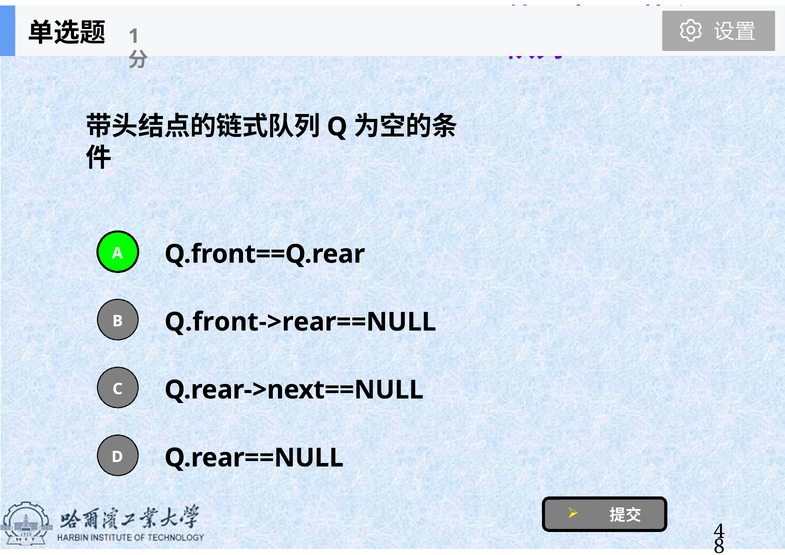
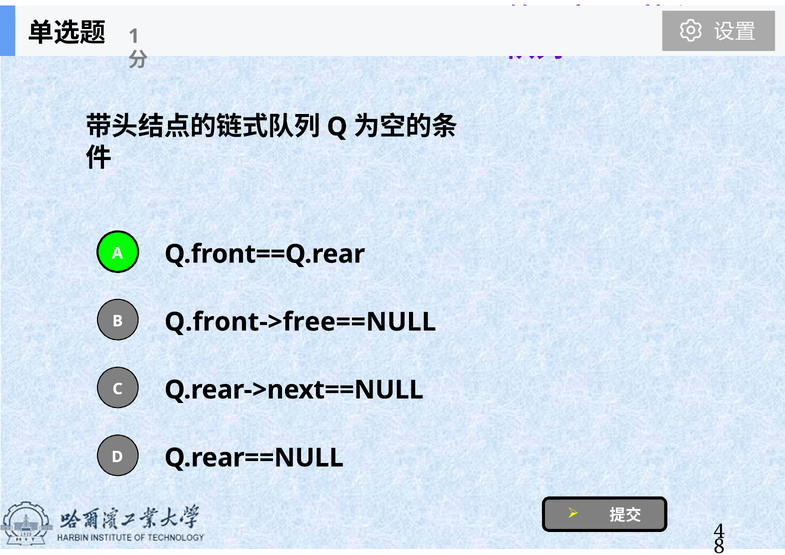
Q.front->rear==NULL: Q.front->rear==NULL -> Q.front->free==NULL
